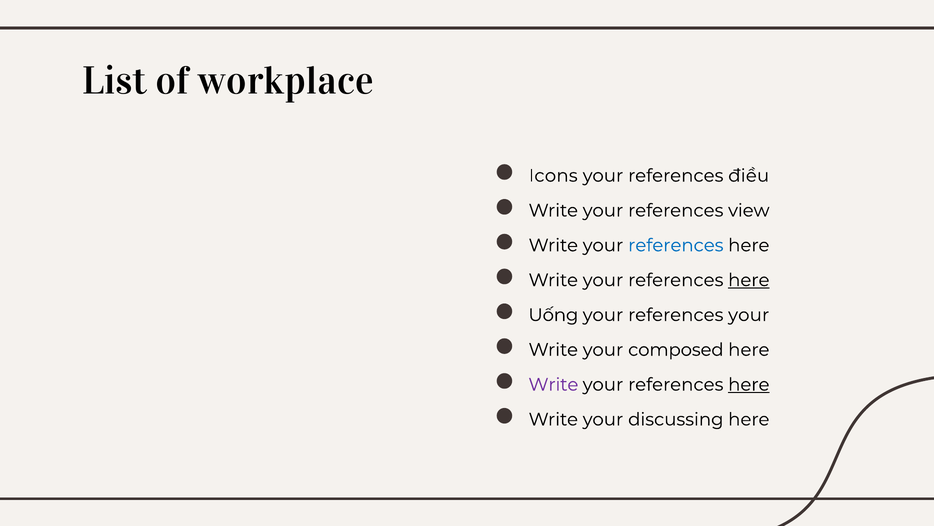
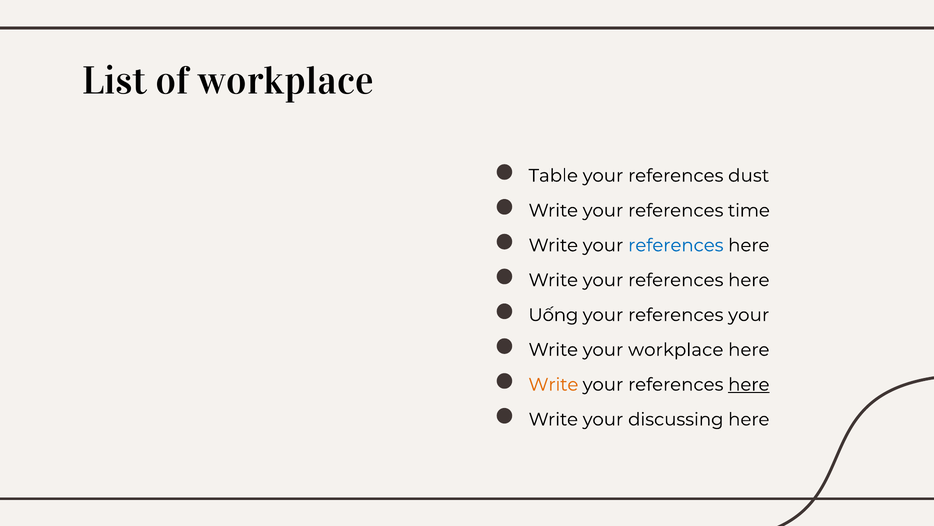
Icons: Icons -> Table
điều: điều -> dust
view: view -> time
here at (749, 280) underline: present -> none
your composed: composed -> workplace
Write at (553, 384) colour: purple -> orange
